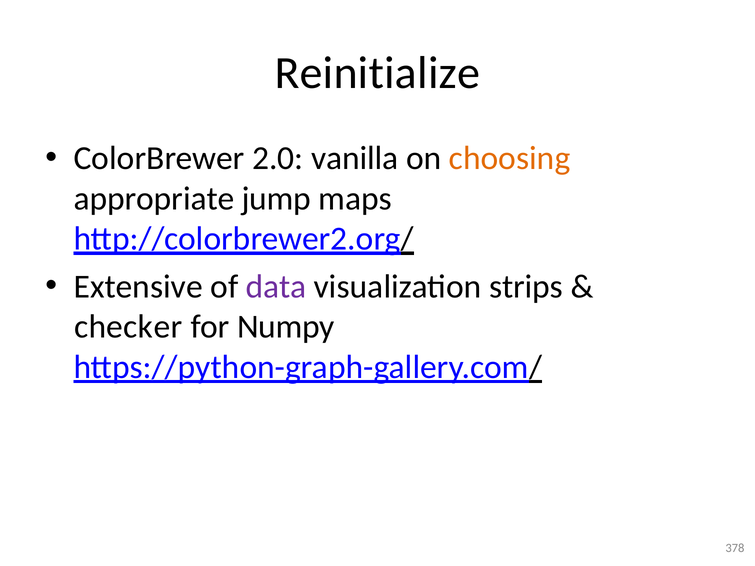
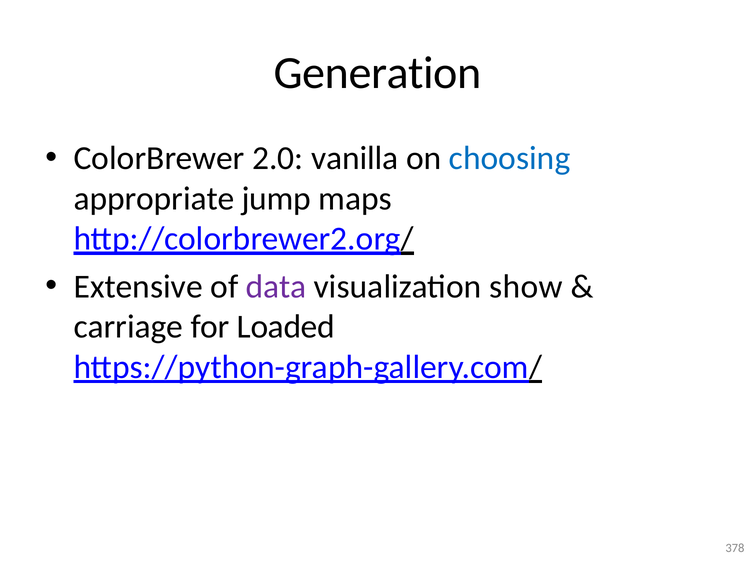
Reinitialize: Reinitialize -> Generation
choosing colour: orange -> blue
strips: strips -> show
checker: checker -> carriage
Numpy: Numpy -> Loaded
